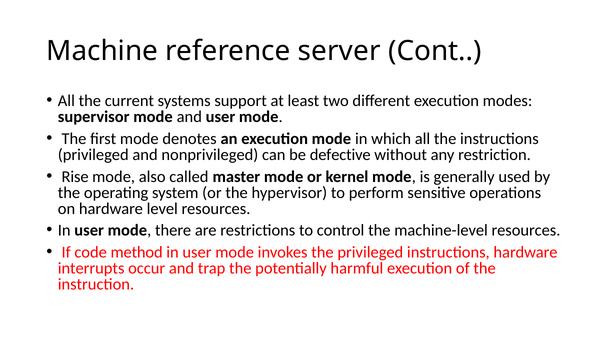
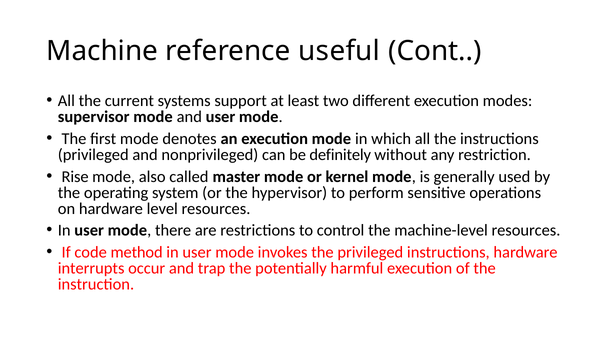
server: server -> useful
defective: defective -> definitely
